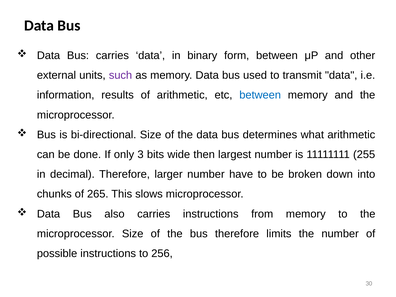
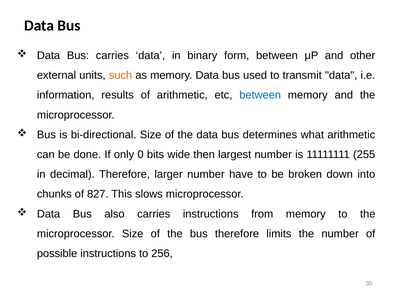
such colour: purple -> orange
3: 3 -> 0
265: 265 -> 827
